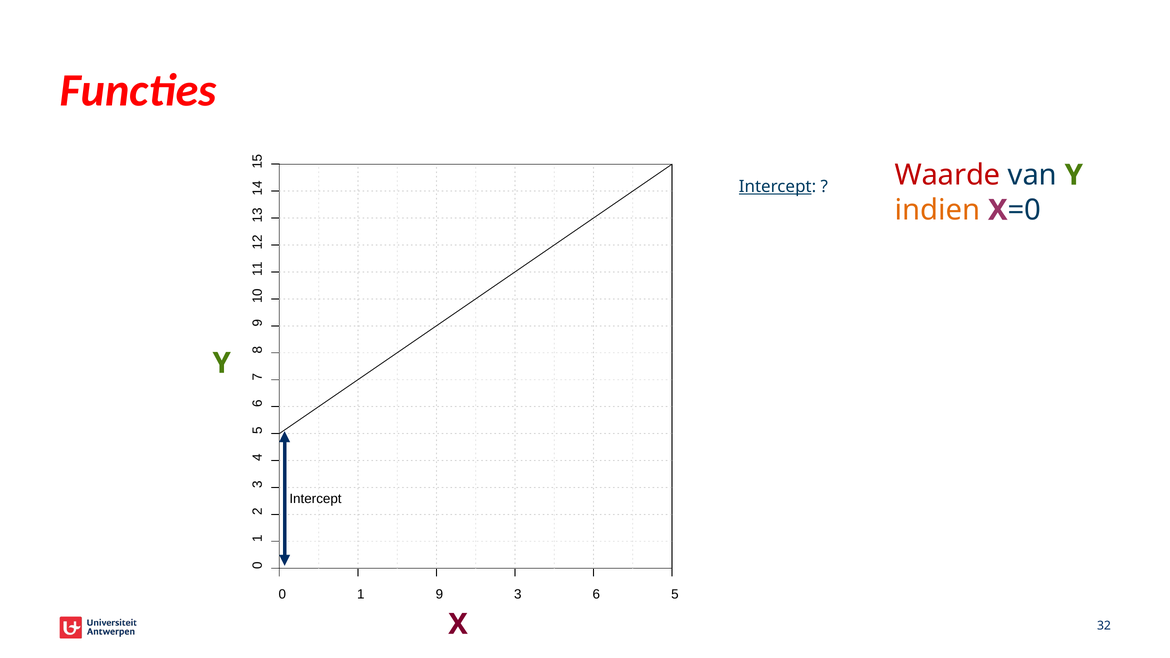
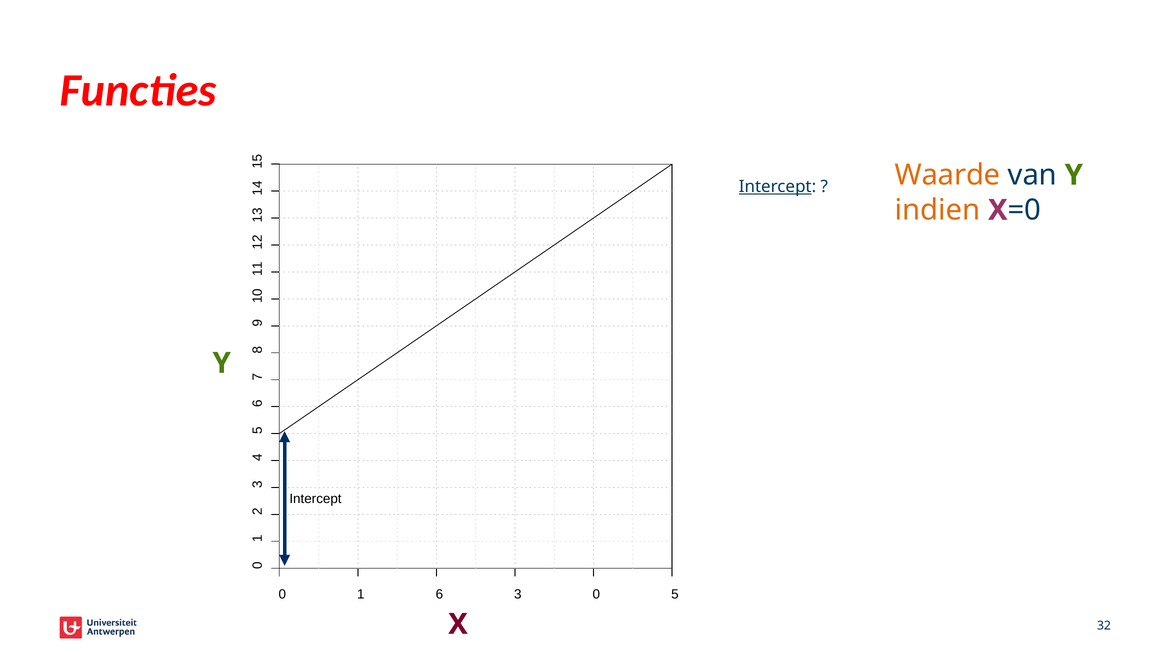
Waarde colour: red -> orange
1 9: 9 -> 6
3 6: 6 -> 0
